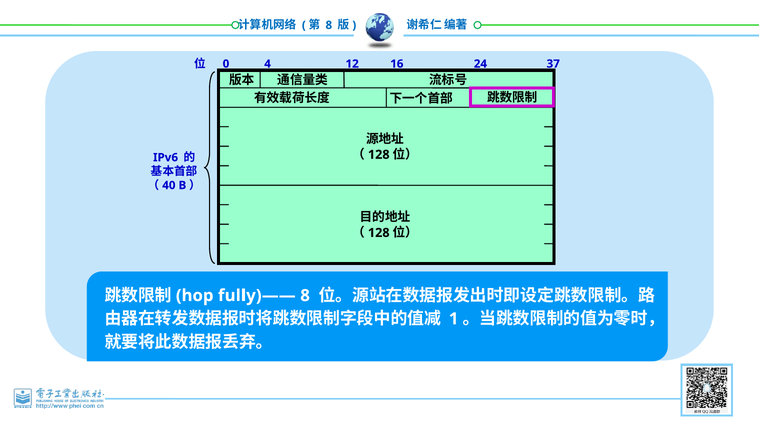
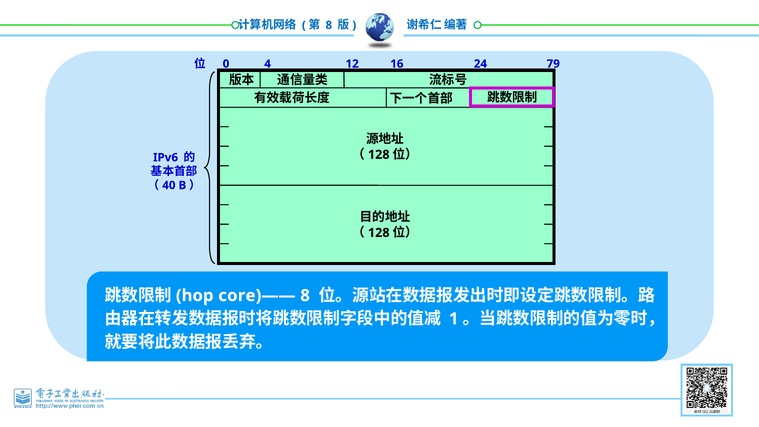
37: 37 -> 79
fully)——: fully)—— -> core)——
